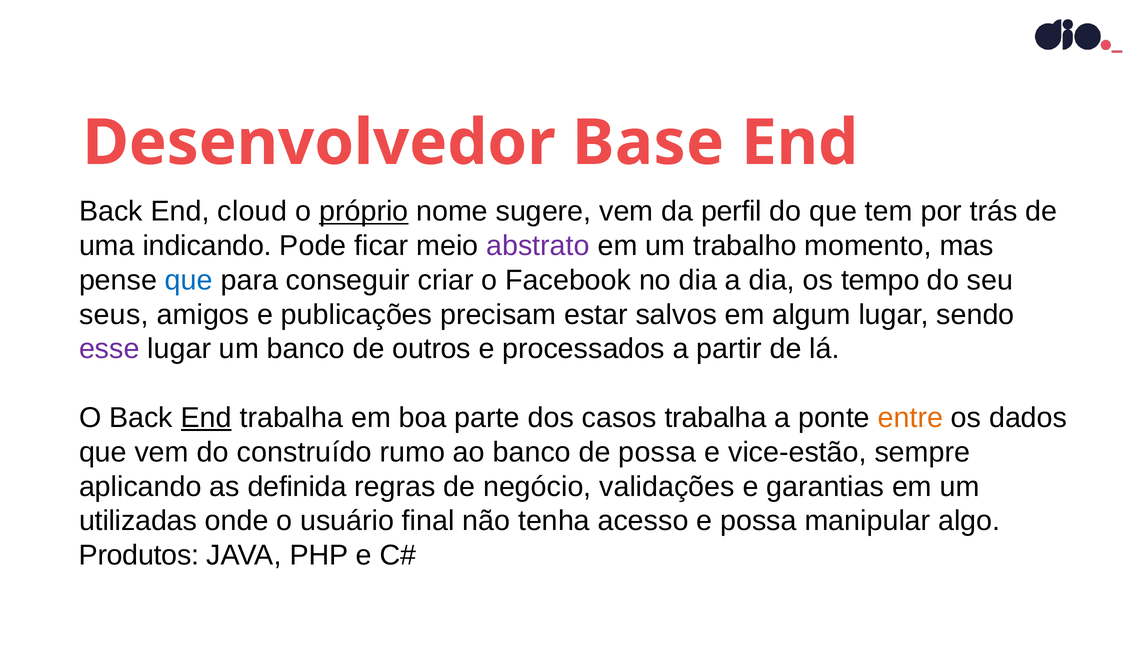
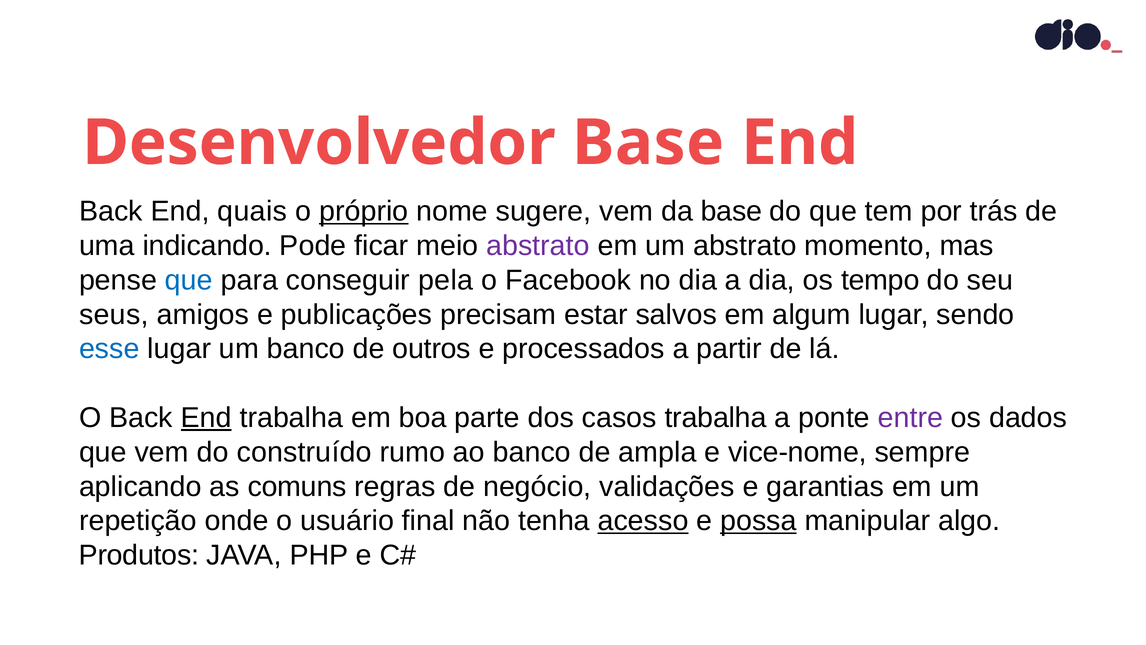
cloud: cloud -> quais
da perfil: perfil -> base
um trabalho: trabalho -> abstrato
criar: criar -> pela
esse colour: purple -> blue
entre colour: orange -> purple
de possa: possa -> ampla
vice-estão: vice-estão -> vice-nome
definida: definida -> comuns
utilizadas: utilizadas -> repetição
acesso underline: none -> present
possa at (758, 521) underline: none -> present
